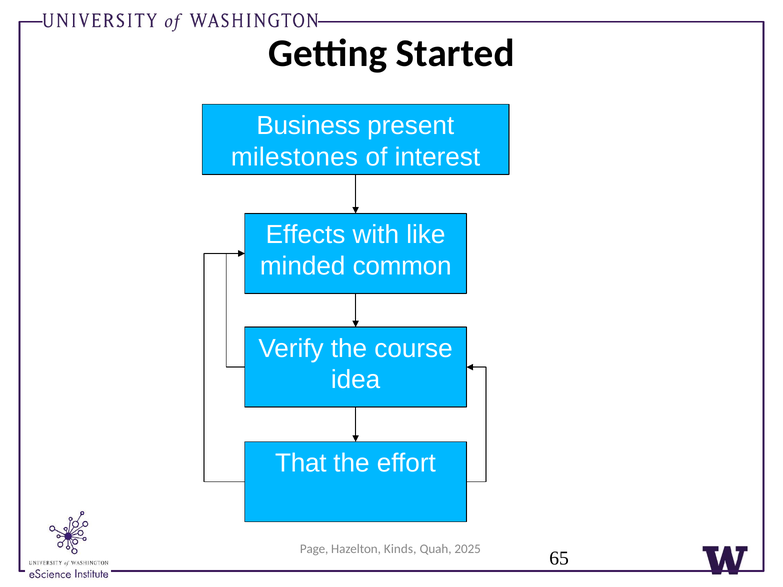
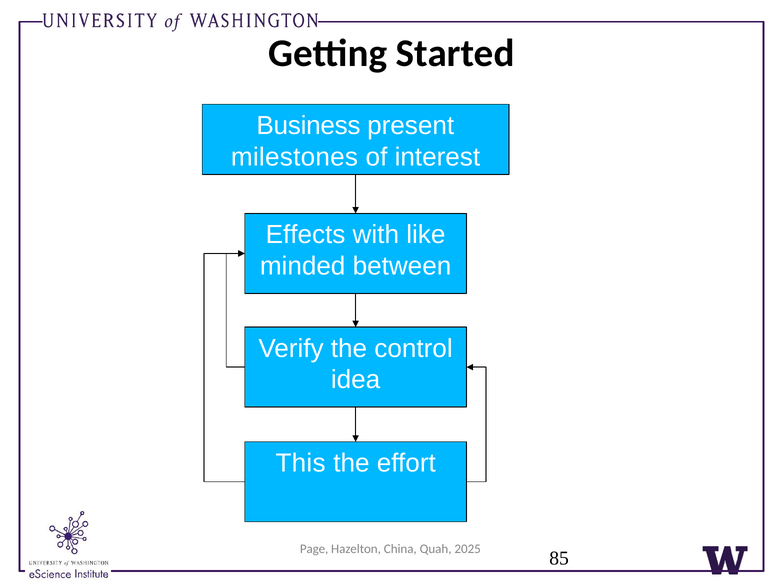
common: common -> between
course: course -> control
That: That -> This
Kinds: Kinds -> China
65: 65 -> 85
